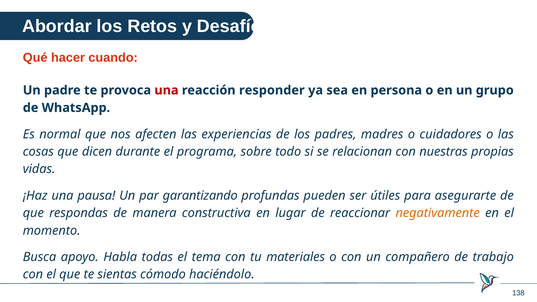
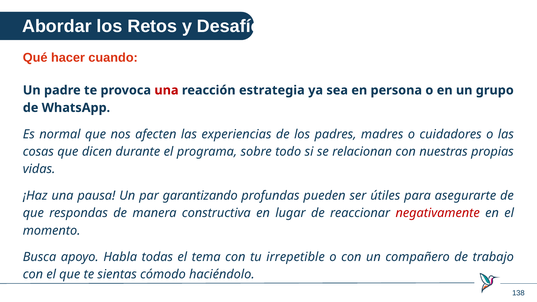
responder: responder -> estrategia
negativamente colour: orange -> red
materiales: materiales -> irrepetible
